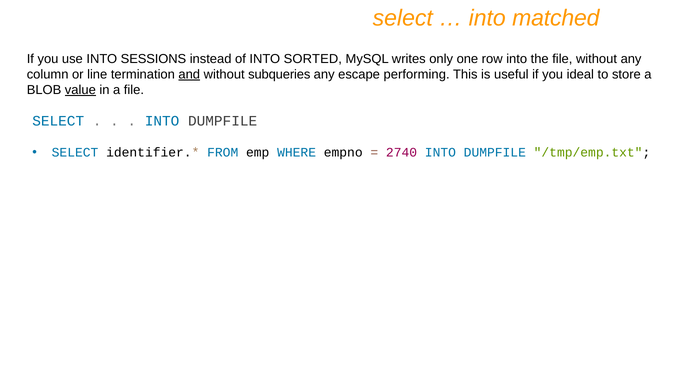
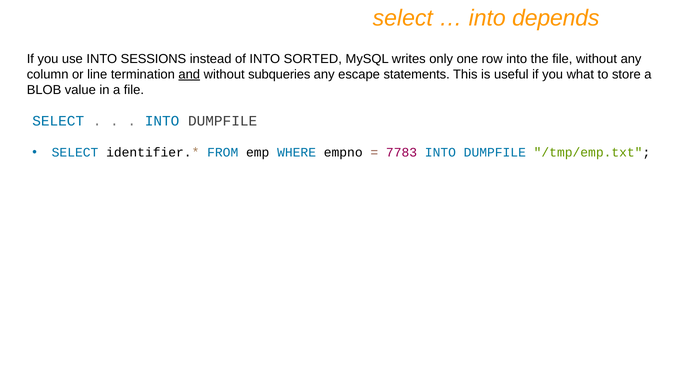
matched: matched -> depends
performing: performing -> statements
ideal: ideal -> what
value underline: present -> none
2740: 2740 -> 7783
